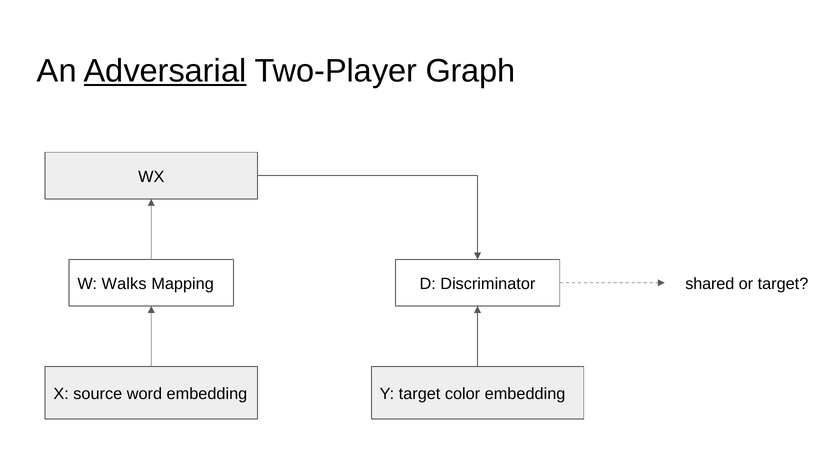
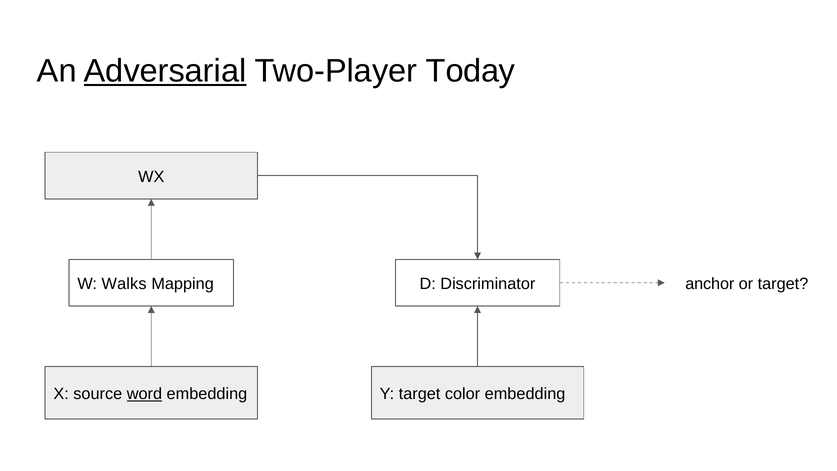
Graph: Graph -> Today
shared: shared -> anchor
word underline: none -> present
